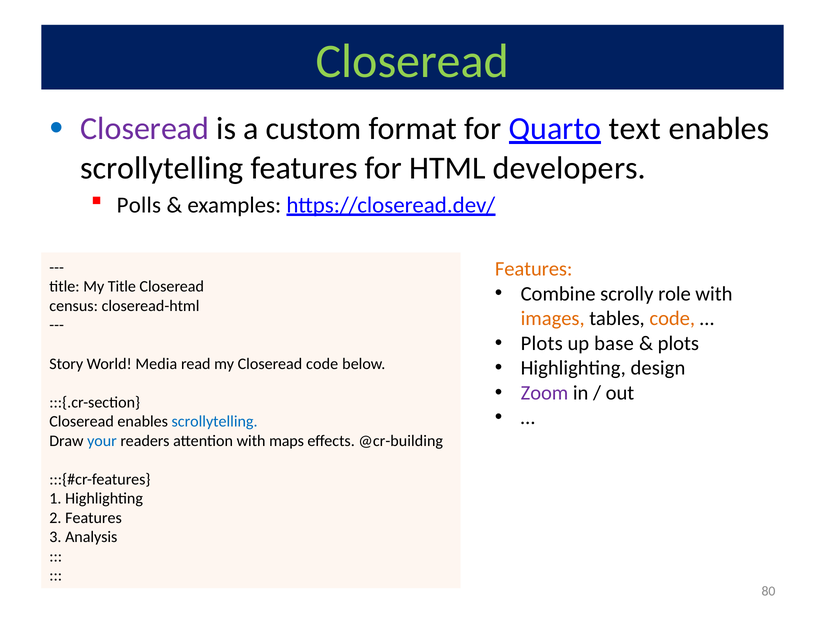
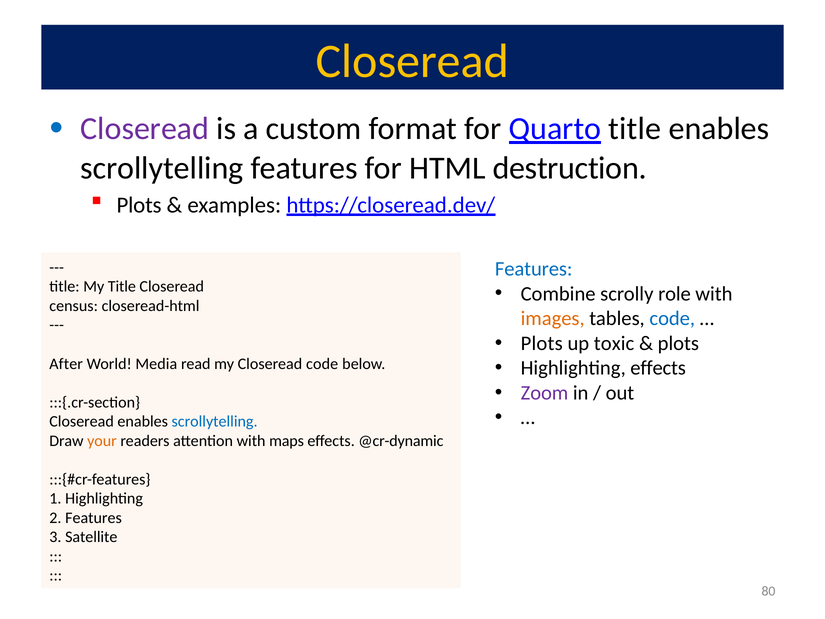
Closeread at (412, 61) colour: light green -> yellow
Quarto text: text -> title
developers: developers -> destruction
Polls at (139, 205): Polls -> Plots
Features at (534, 269) colour: orange -> blue
code at (672, 318) colour: orange -> blue
base: base -> toxic
Story: Story -> After
Highlighting design: design -> effects
your colour: blue -> orange
@cr-building: @cr-building -> @cr-dynamic
Analysis: Analysis -> Satellite
